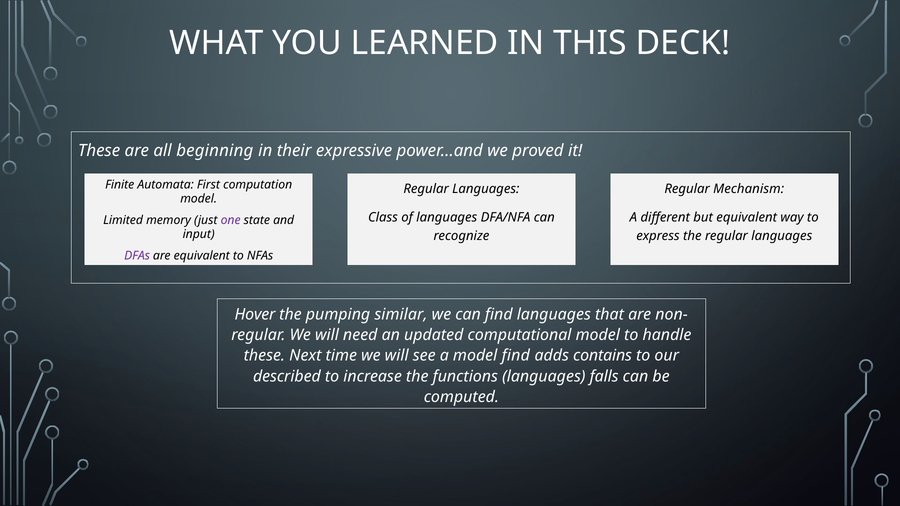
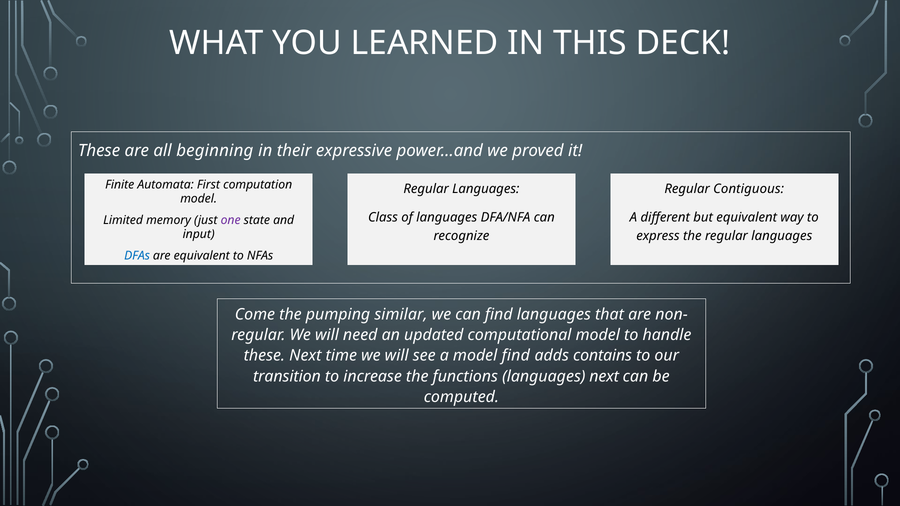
Mechanism: Mechanism -> Contiguous
DFAs colour: purple -> blue
Hover: Hover -> Come
described: described -> transition
languages falls: falls -> next
